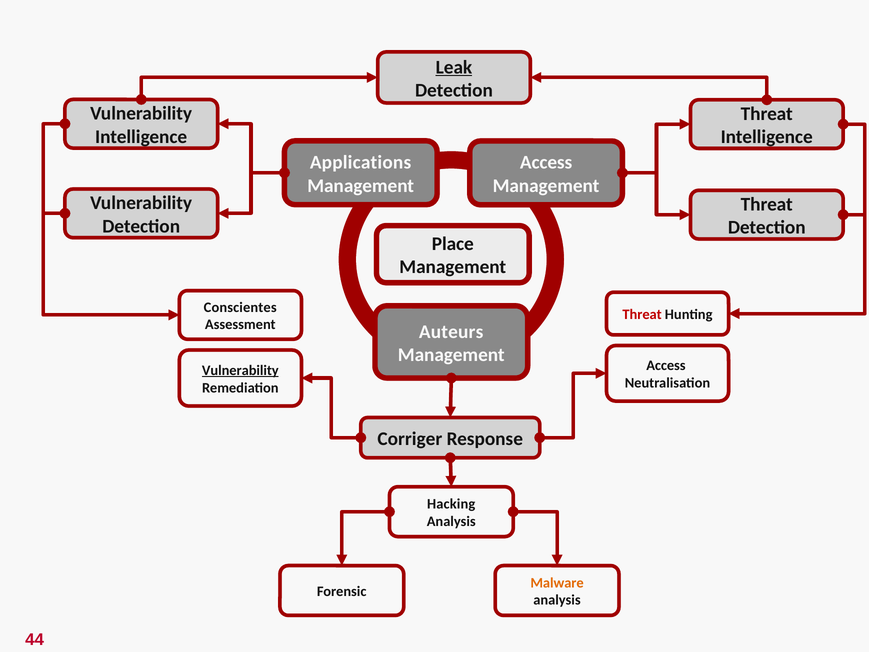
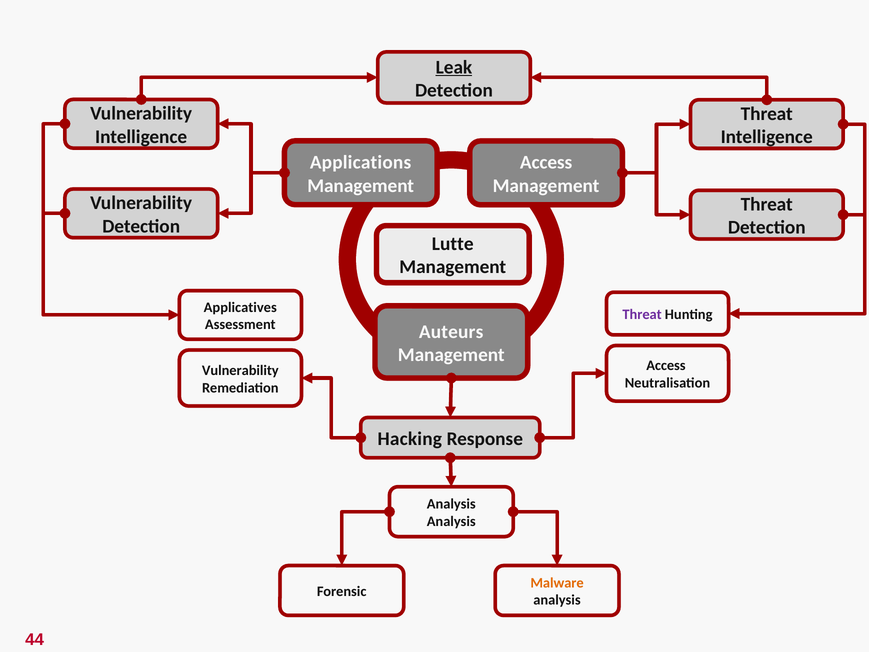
Place: Place -> Lutte
Conscientes: Conscientes -> Applicatives
Threat at (642, 314) colour: red -> purple
Vulnerability at (240, 370) underline: present -> none
Corriger: Corriger -> Hacking
Hacking at (451, 504): Hacking -> Analysis
